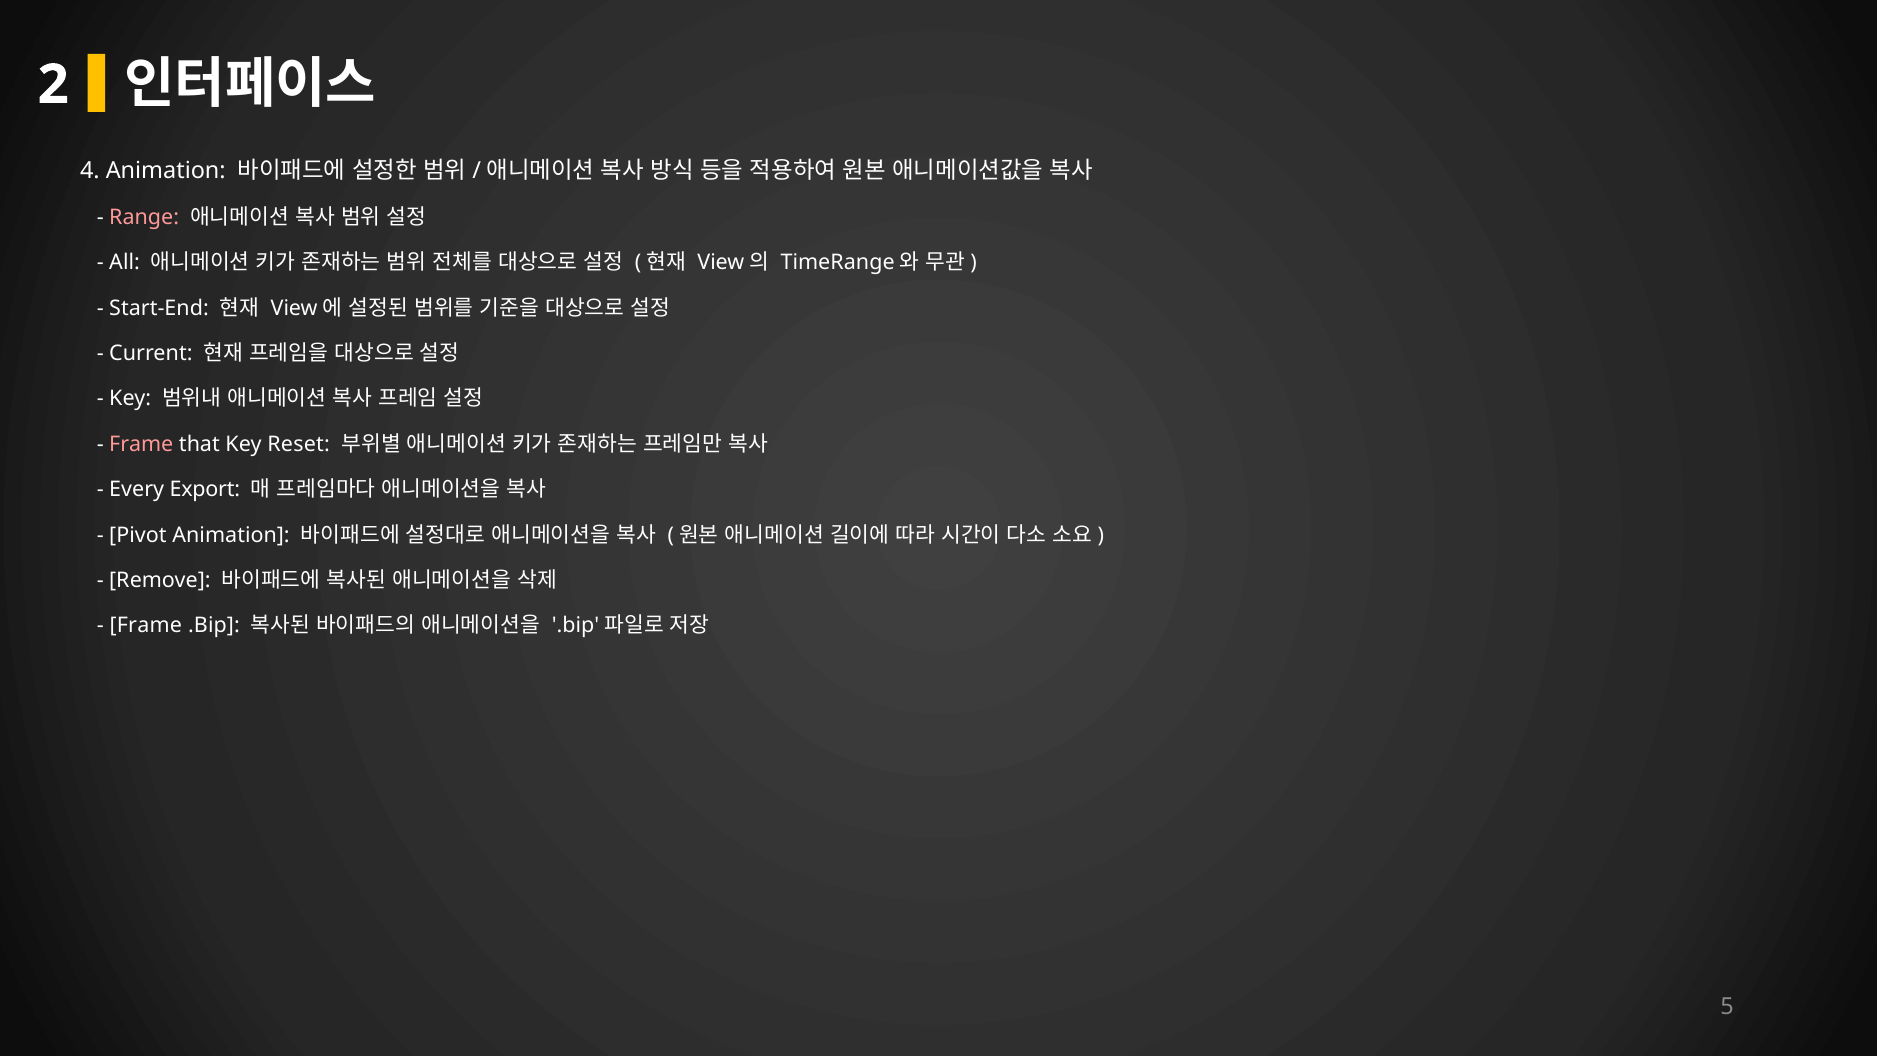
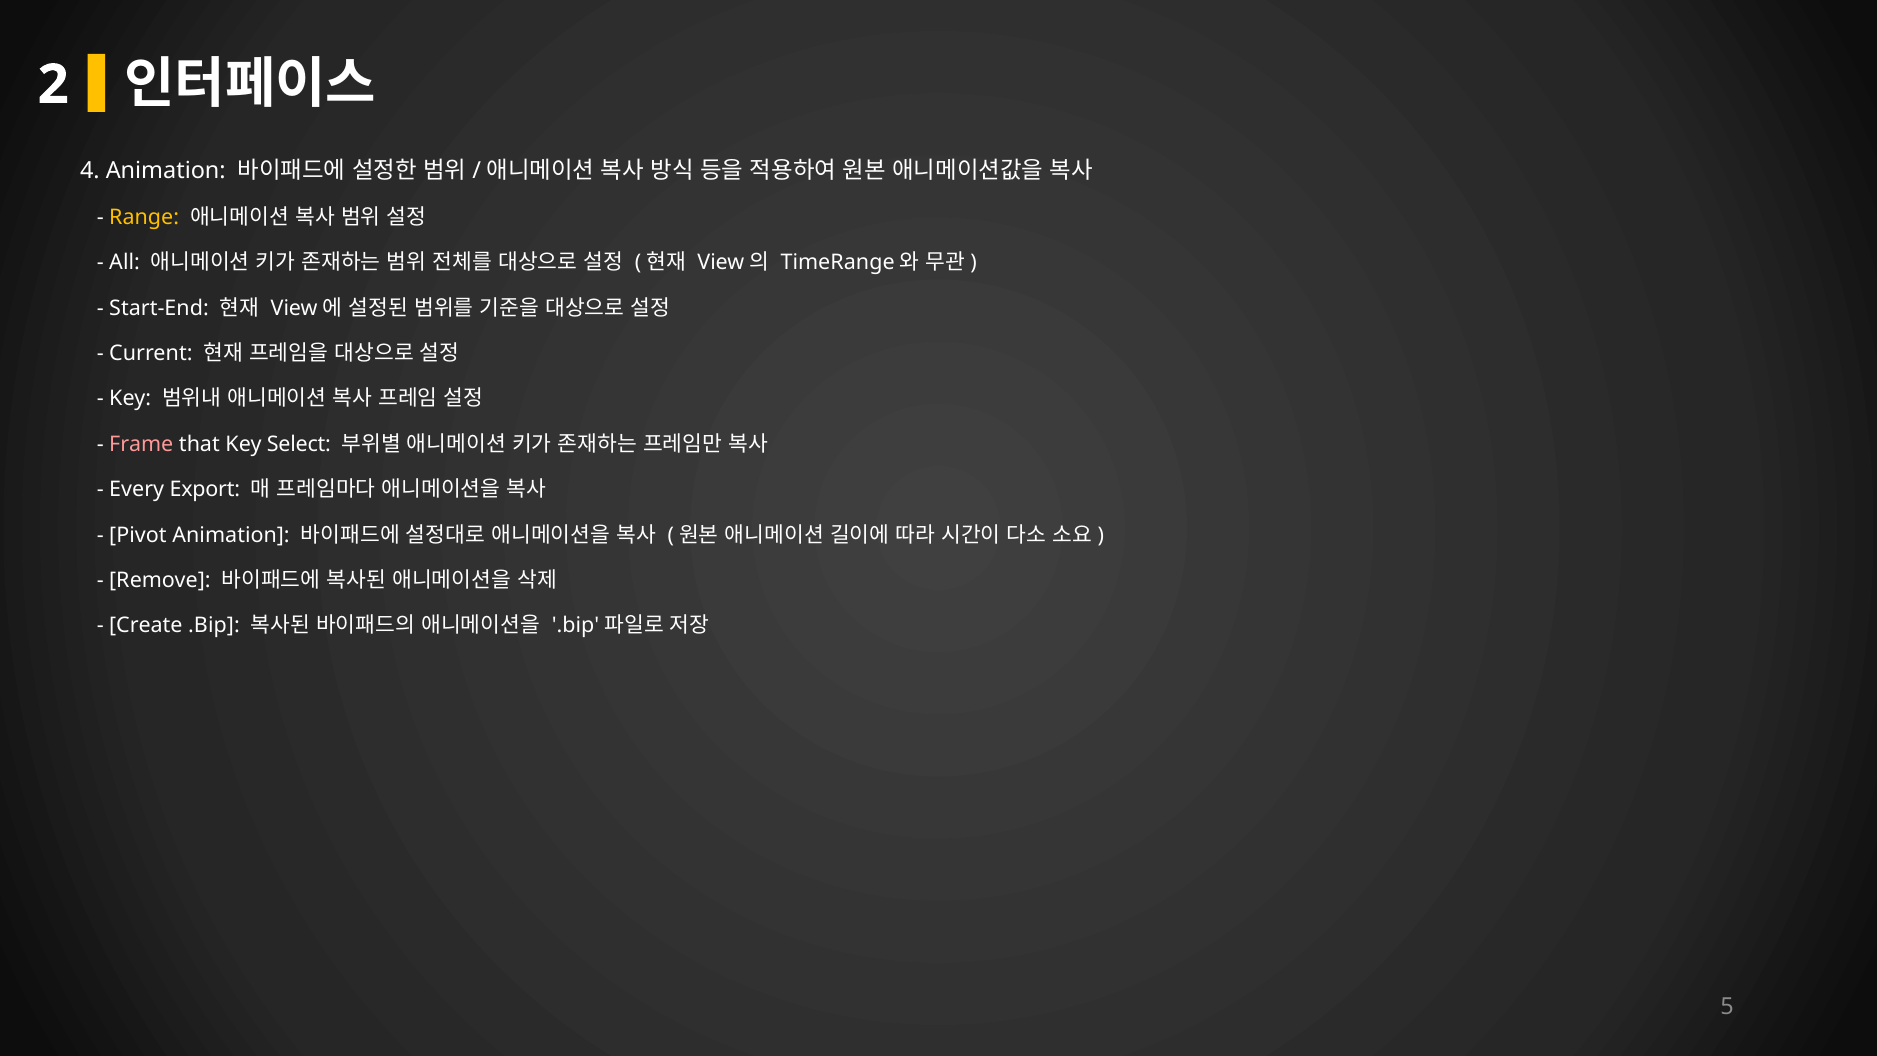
Range colour: pink -> yellow
Reset: Reset -> Select
Frame at (146, 626): Frame -> Create
